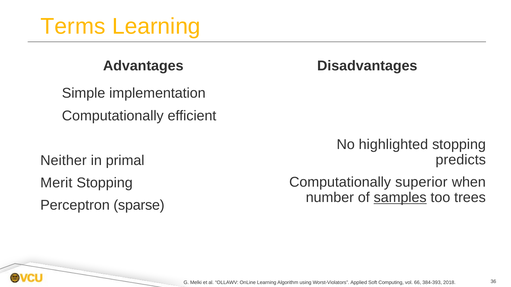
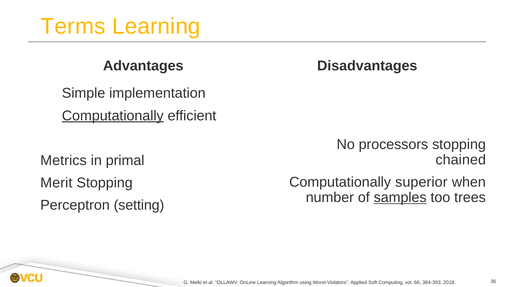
Computationally at (113, 116) underline: none -> present
highlighted: highlighted -> processors
predicts: predicts -> chained
Neither: Neither -> Metrics
sparse: sparse -> setting
